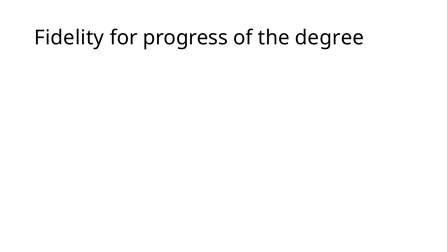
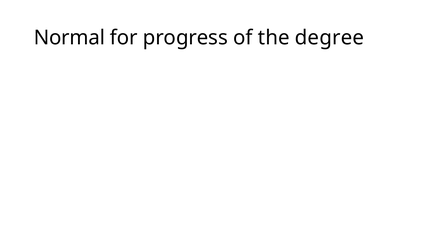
Fidelity: Fidelity -> Normal
